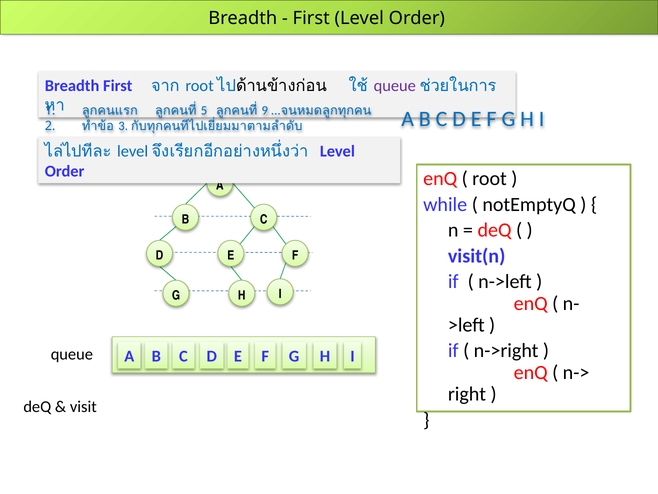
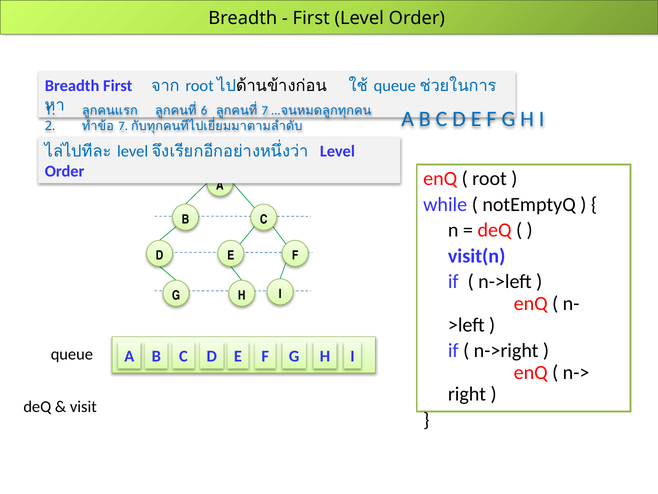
queue at (395, 86) colour: purple -> blue
5: 5 -> 6
9 at (265, 110): 9 -> 7
3 at (123, 126): 3 -> 7
